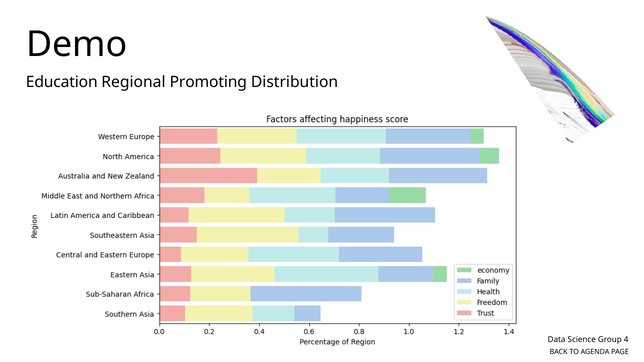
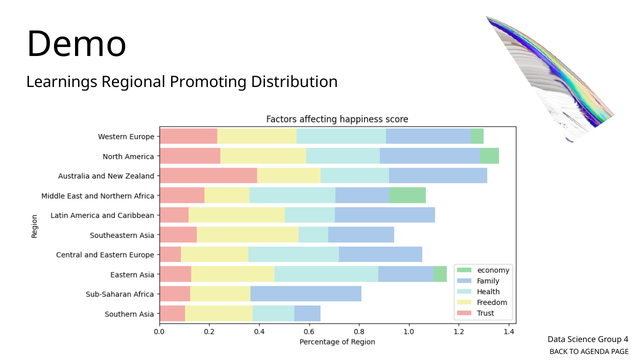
Education: Education -> Learnings
